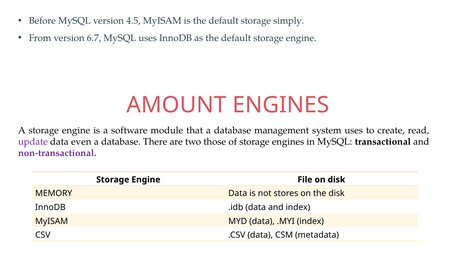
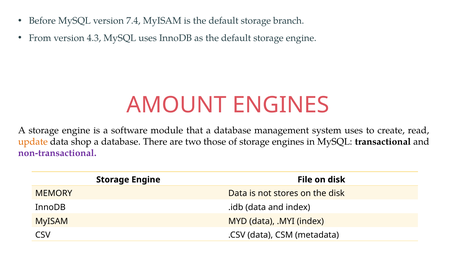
4.5: 4.5 -> 7.4
simply: simply -> branch
6.7: 6.7 -> 4.3
update colour: purple -> orange
even: even -> shop
